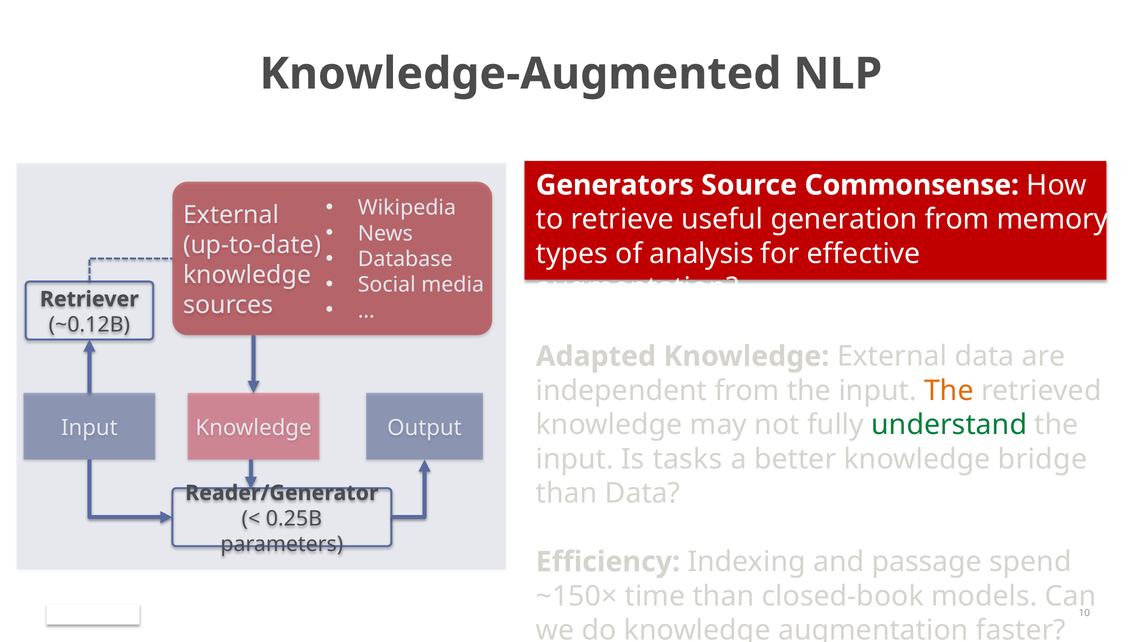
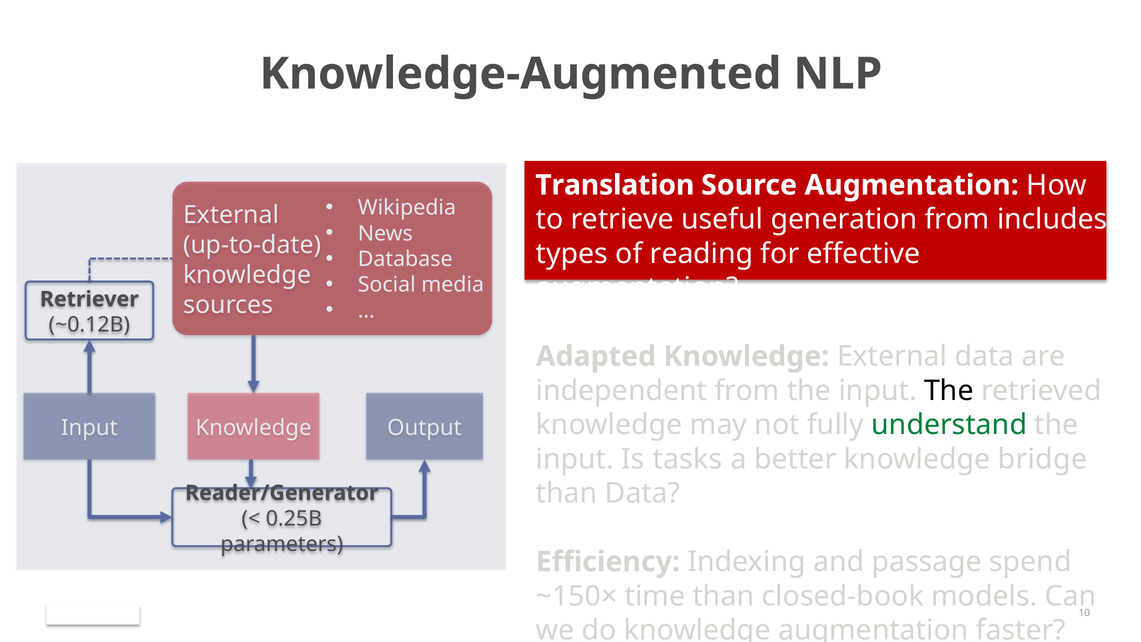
Generators: Generators -> Translation
Source Commonsense: Commonsense -> Augmentation
memory: memory -> includes
analysis: analysis -> reading
The at (949, 391) colour: orange -> black
